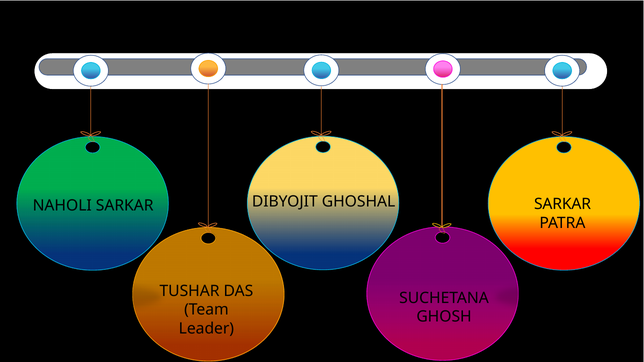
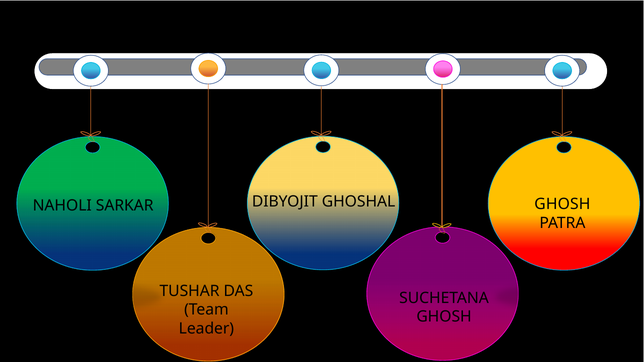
SARKAR SARKAR: SARKAR -> GHOSH
